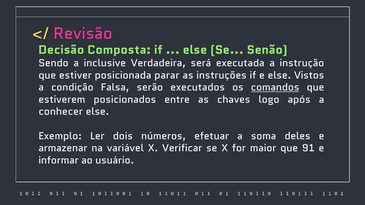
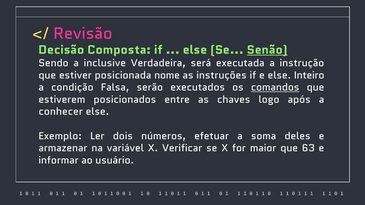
Senão underline: none -> present
parar: parar -> nome
Vistos: Vistos -> Inteiro
91: 91 -> 63
